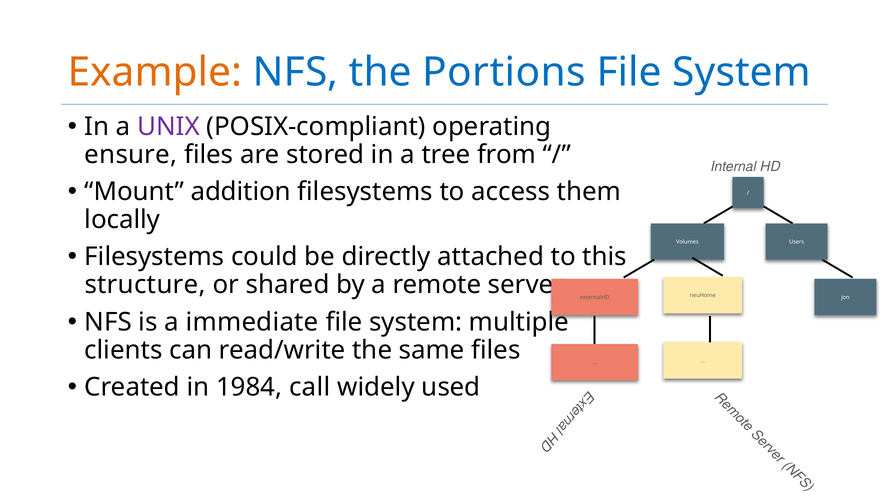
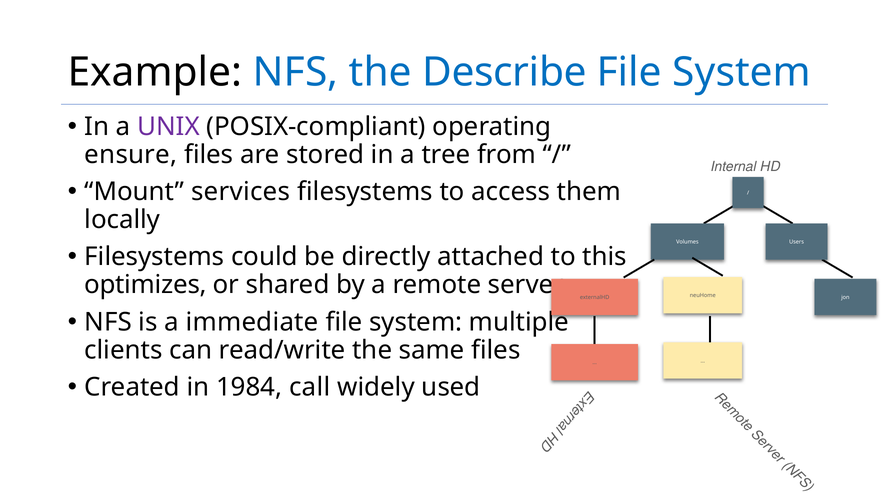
Example colour: orange -> black
Portions: Portions -> Describe
addition: addition -> services
structure: structure -> optimizes
